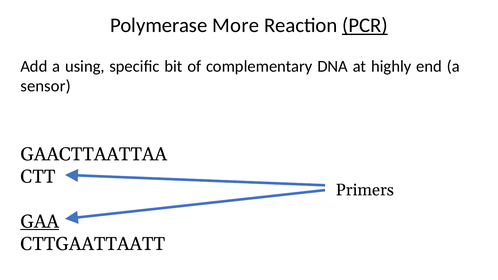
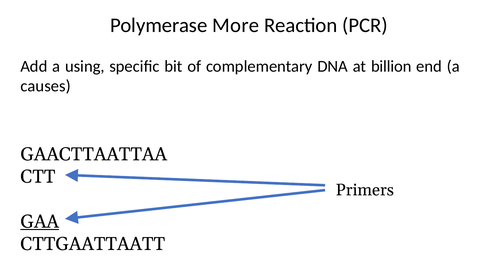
PCR underline: present -> none
highly: highly -> billion
sensor: sensor -> causes
